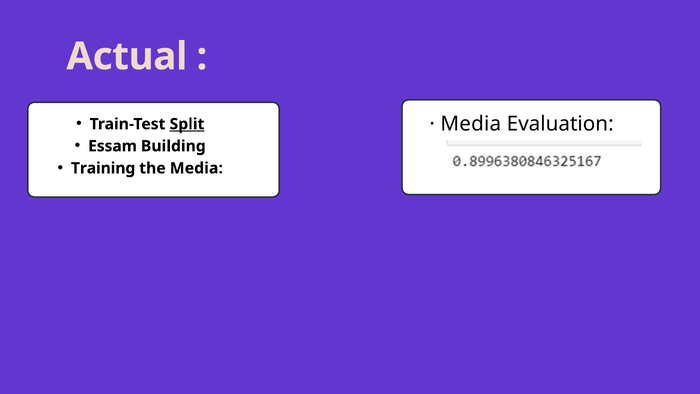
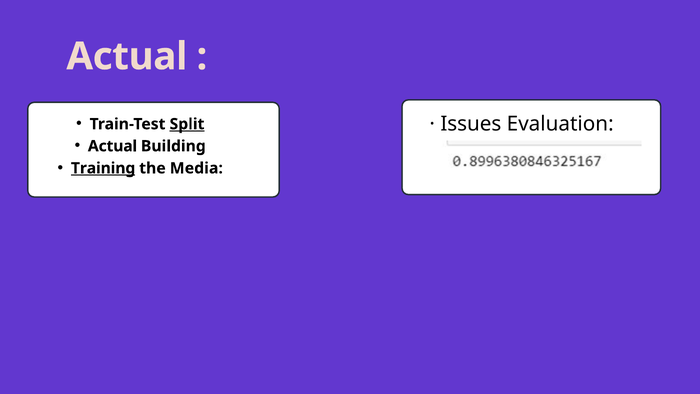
Media at (471, 124): Media -> Issues
Essam at (113, 146): Essam -> Actual
Training underline: none -> present
